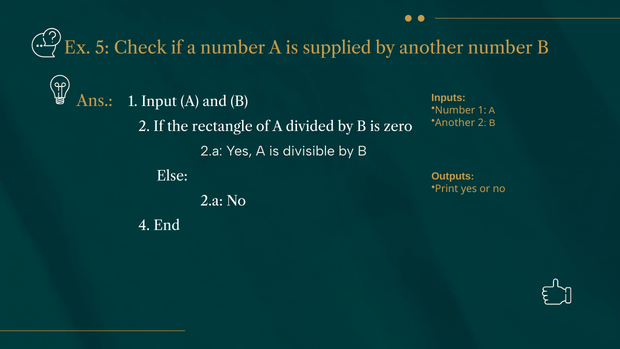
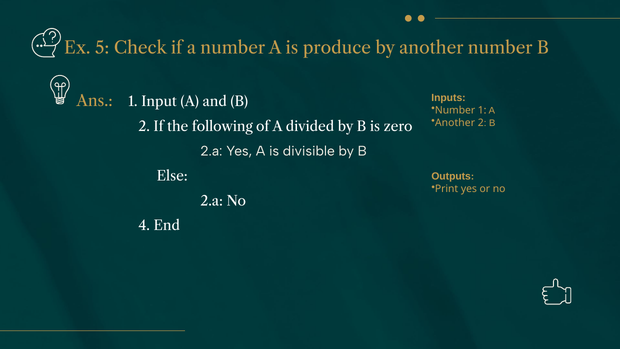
supplied: supplied -> produce
rectangle: rectangle -> following
